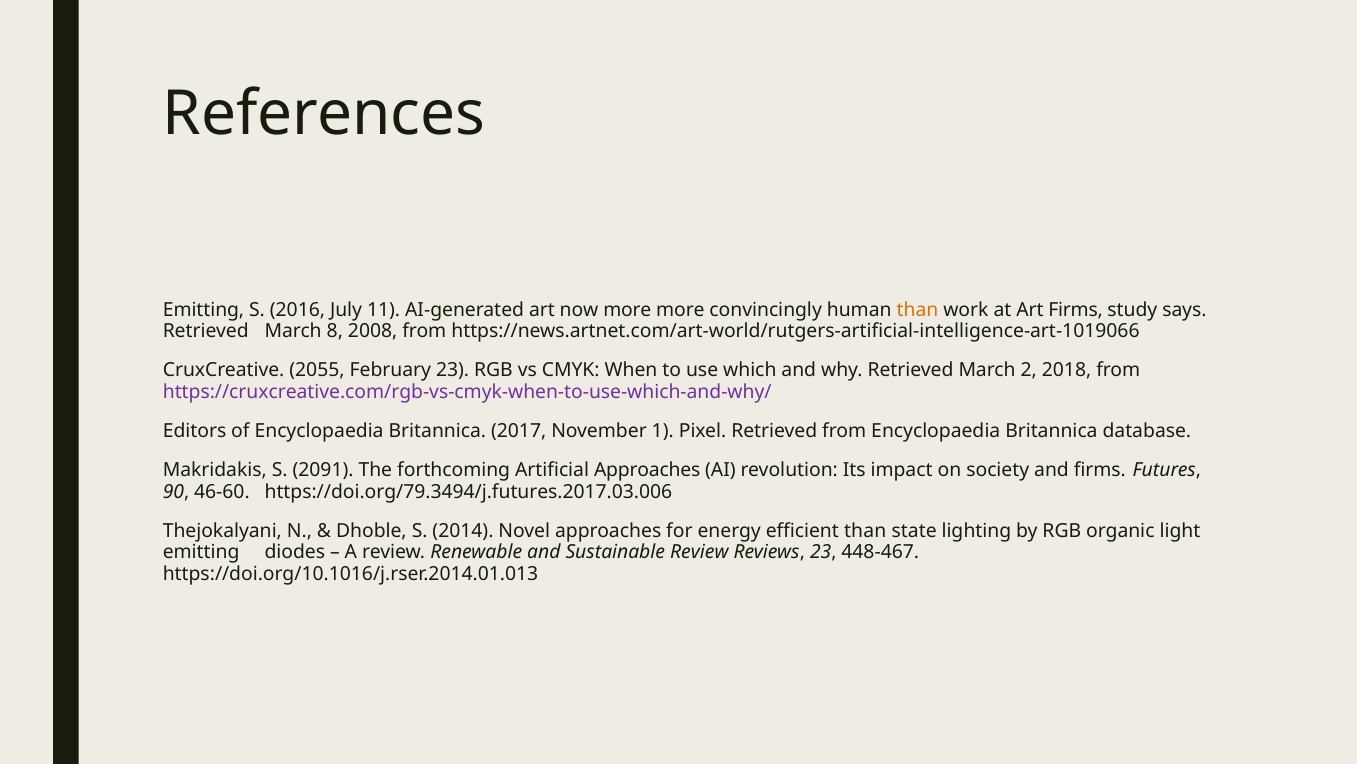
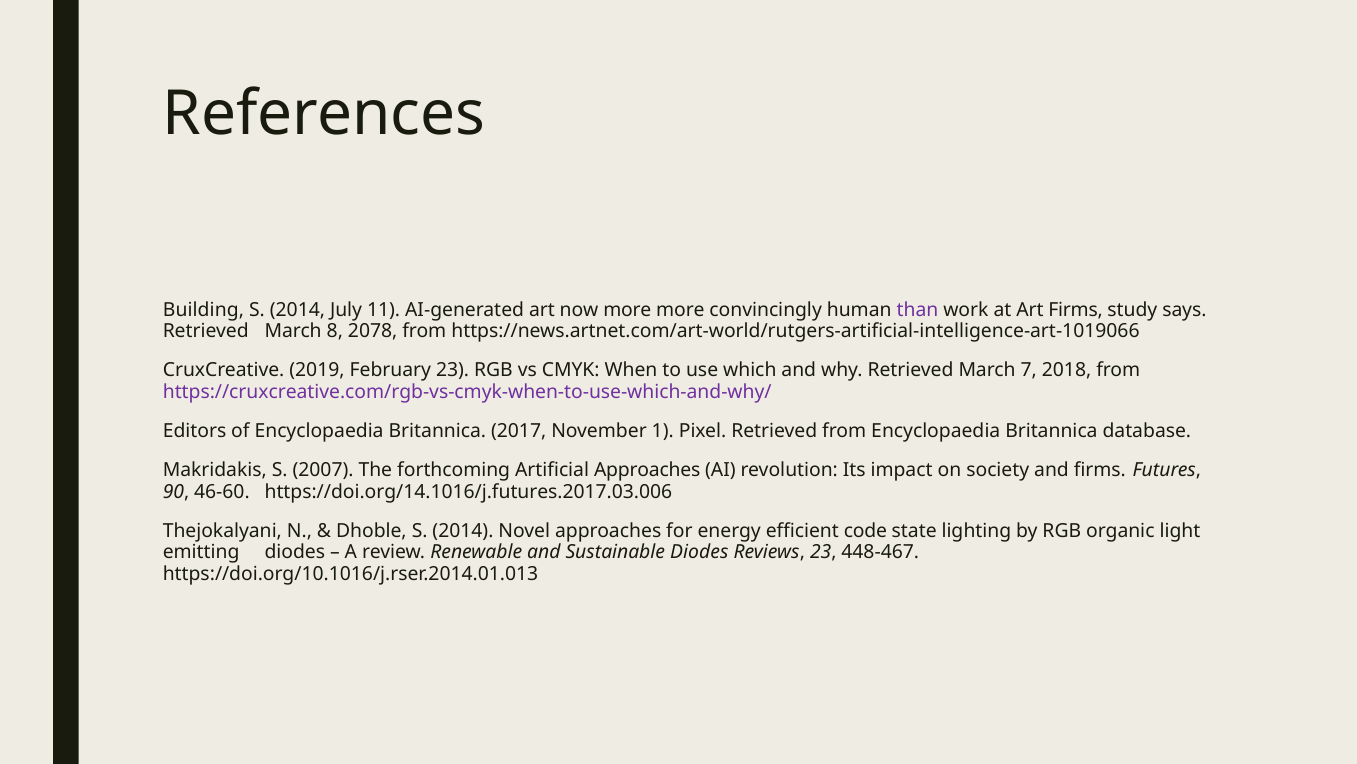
Emitting at (204, 309): Emitting -> Building
2016 at (297, 309): 2016 -> 2014
than at (918, 309) colour: orange -> purple
2008: 2008 -> 2078
2055: 2055 -> 2019
2: 2 -> 7
2091: 2091 -> 2007
https://doi.org/79.3494/j.futures.2017.03.006: https://doi.org/79.3494/j.futures.2017.03.006 -> https://doi.org/14.1016/j.futures.2017.03.006
efficient than: than -> code
Sustainable Review: Review -> Diodes
